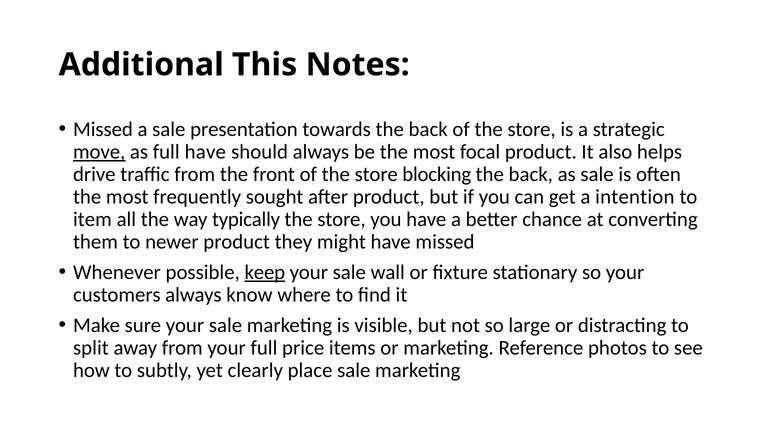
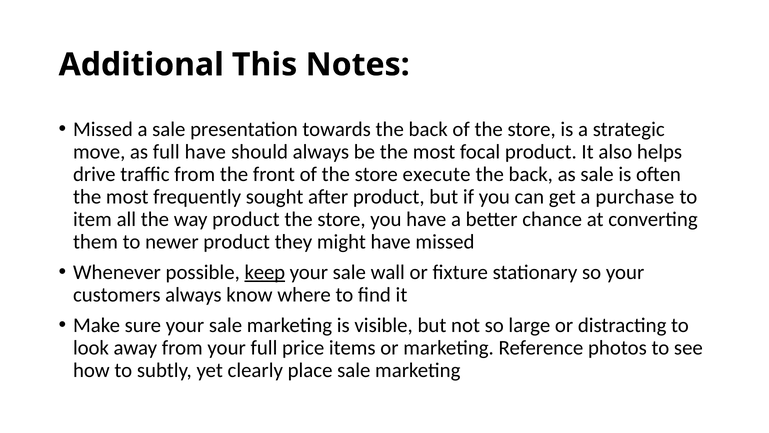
move underline: present -> none
blocking: blocking -> execute
intention: intention -> purchase
way typically: typically -> product
split: split -> look
